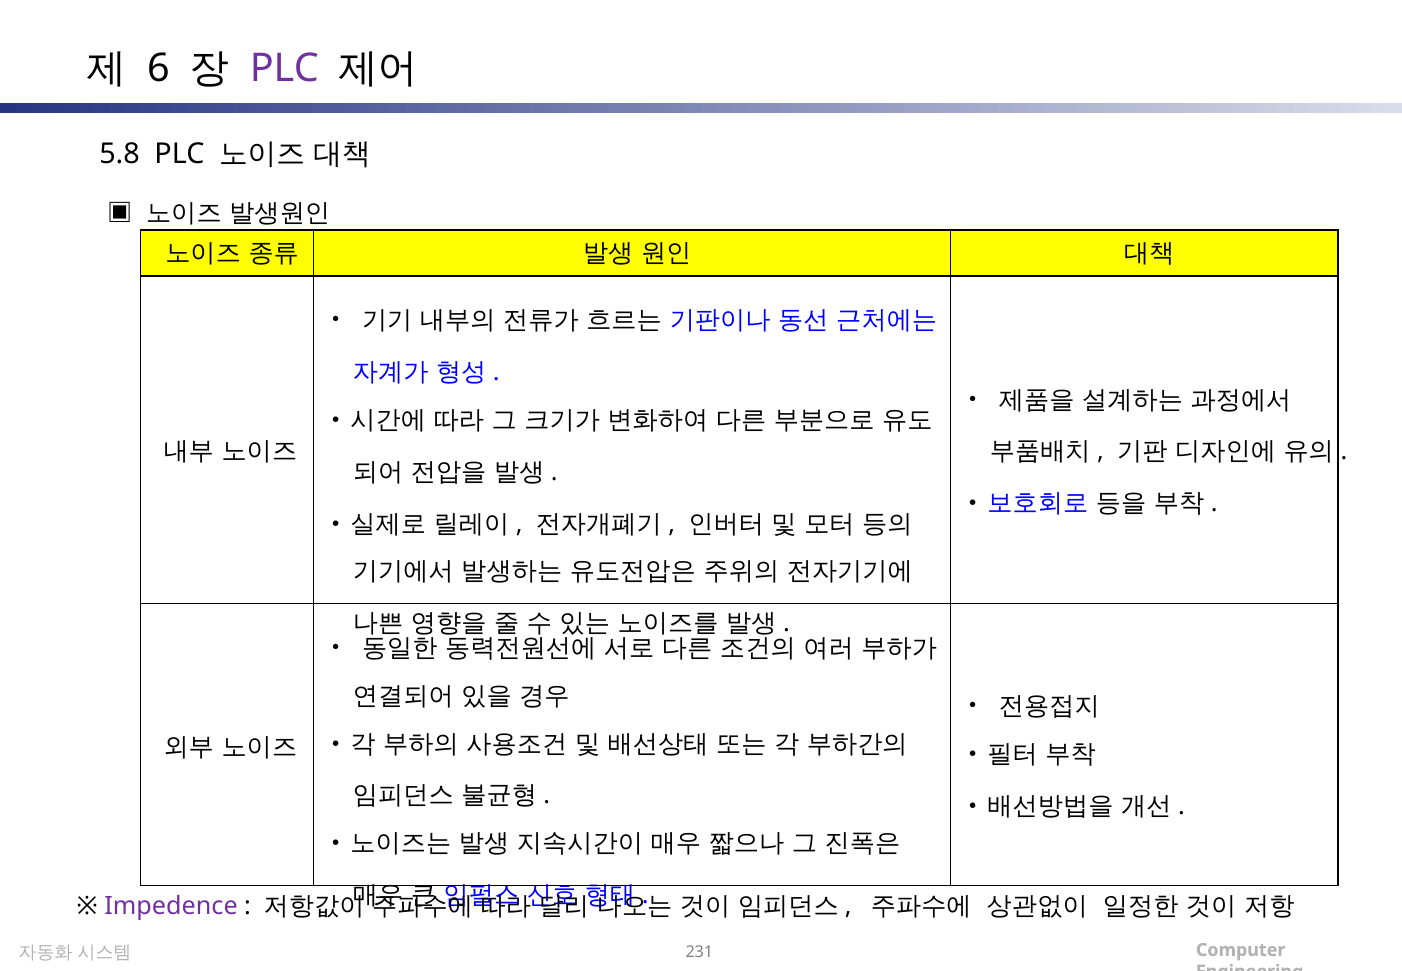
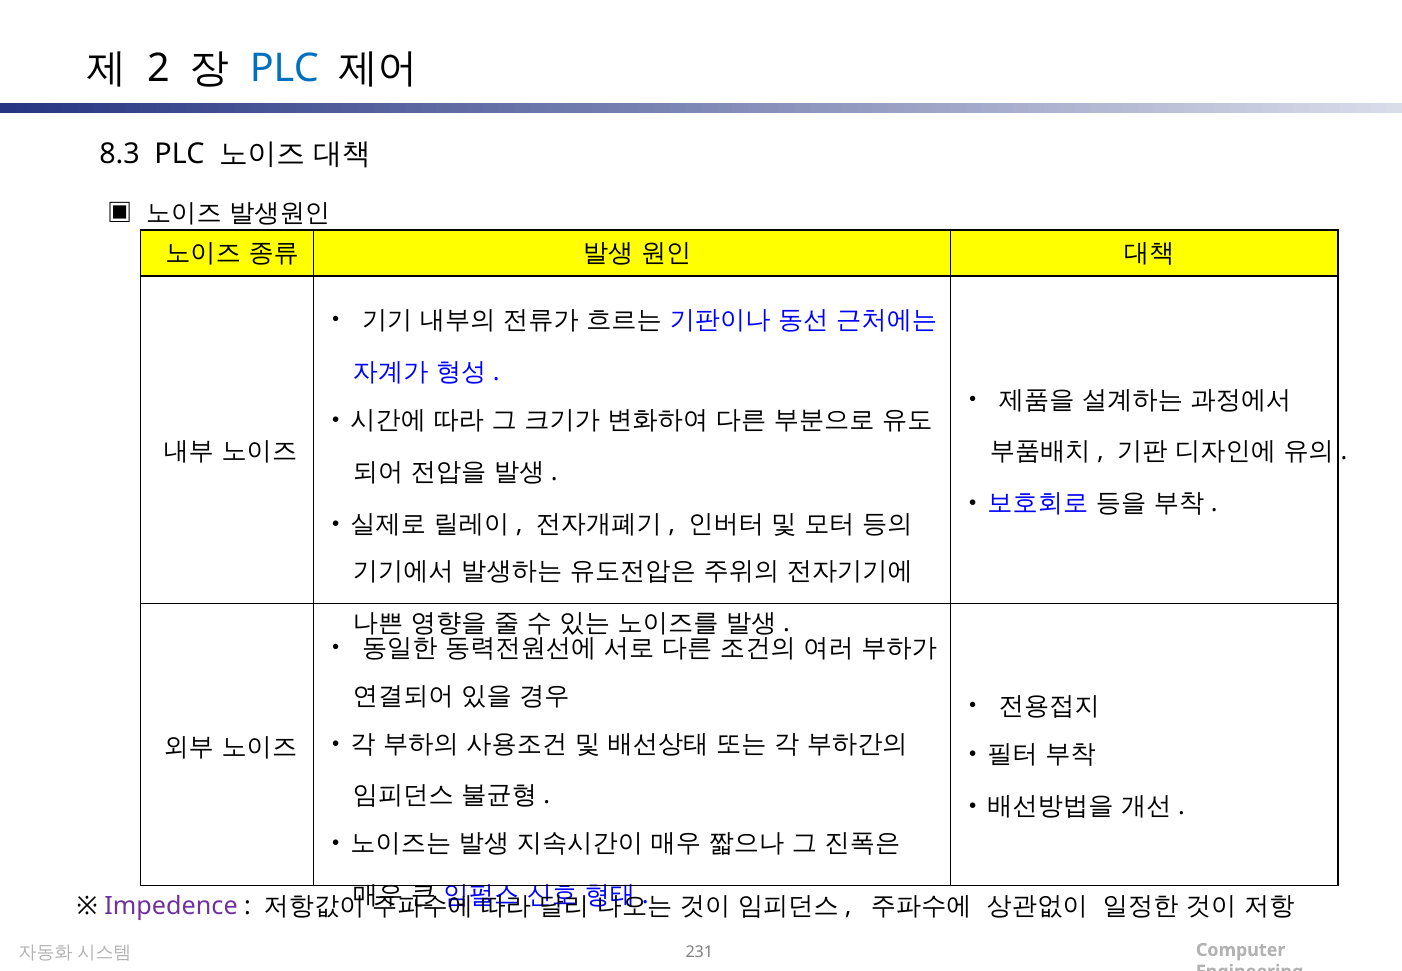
6: 6 -> 2
PLC at (284, 68) colour: purple -> blue
5.8: 5.8 -> 8.3
